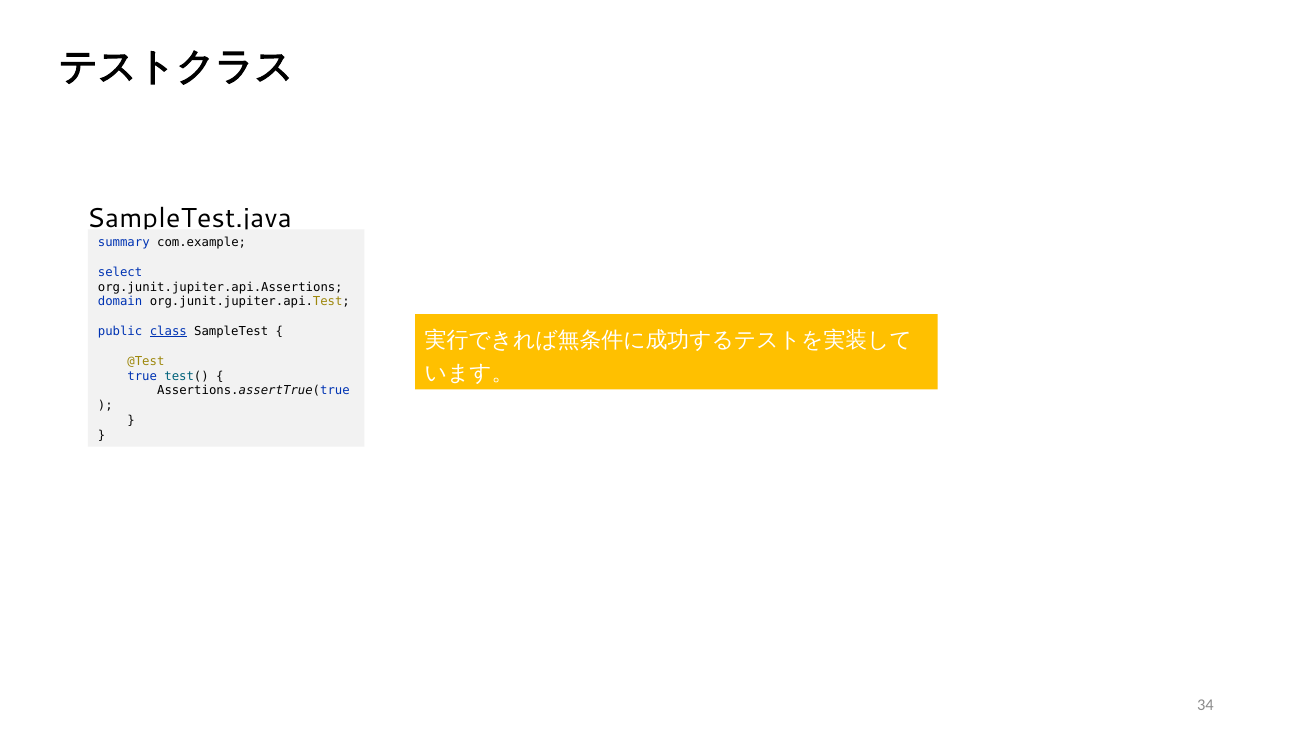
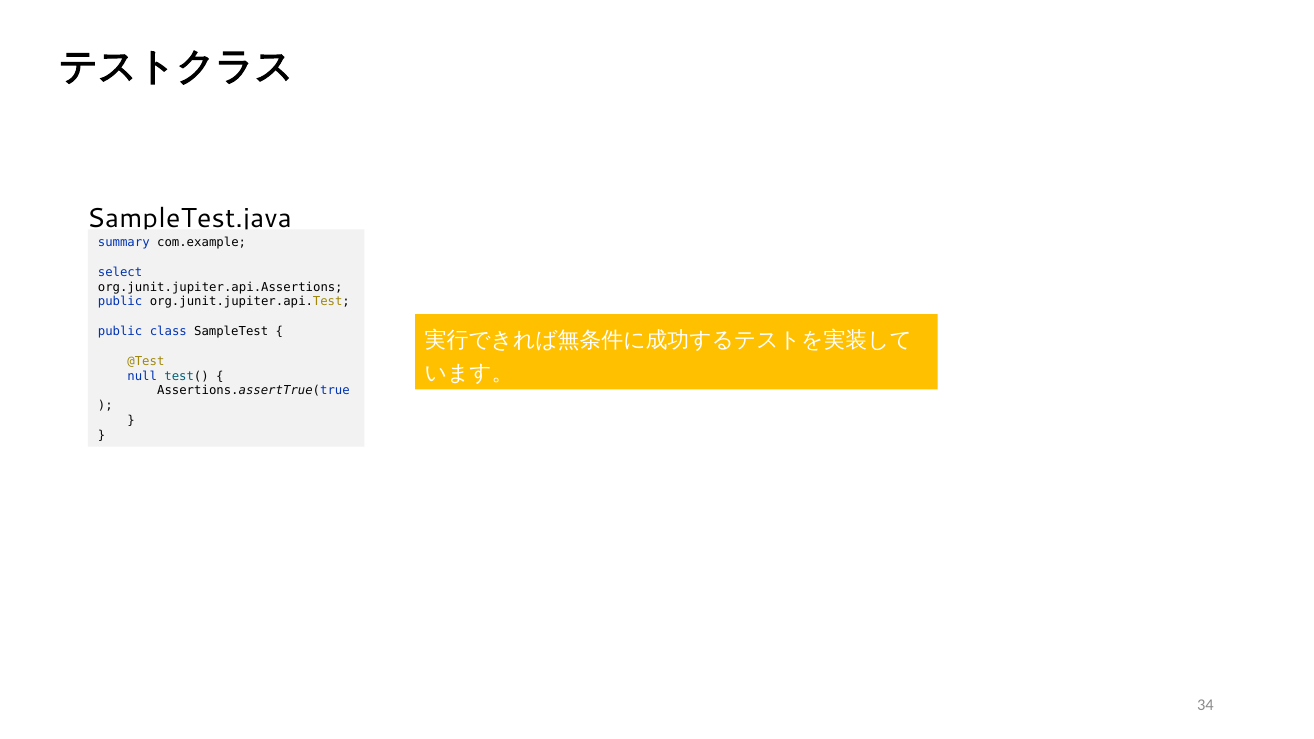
domain at (120, 302): domain -> public
class underline: present -> none
true: true -> null
